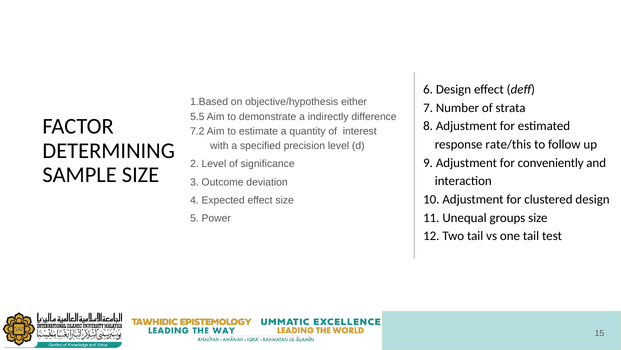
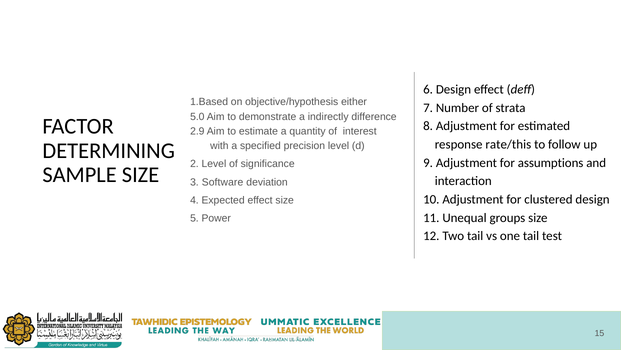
5.5: 5.5 -> 5.0
7.2: 7.2 -> 2.9
conveniently: conveniently -> assumptions
Outcome: Outcome -> Software
